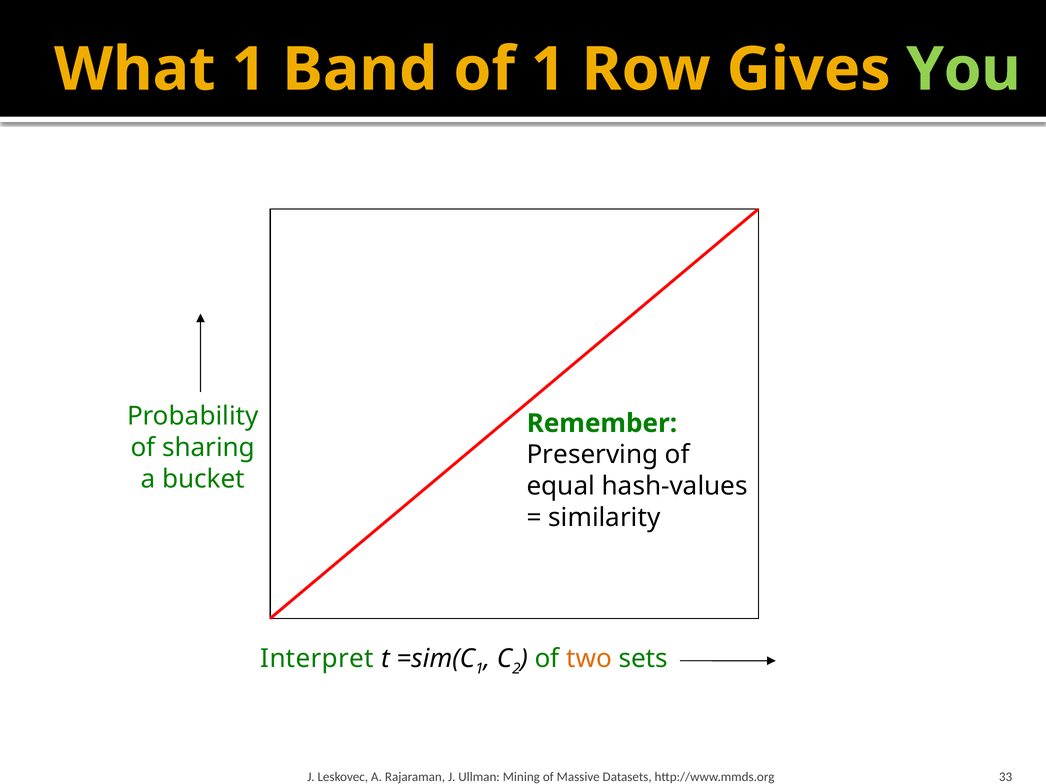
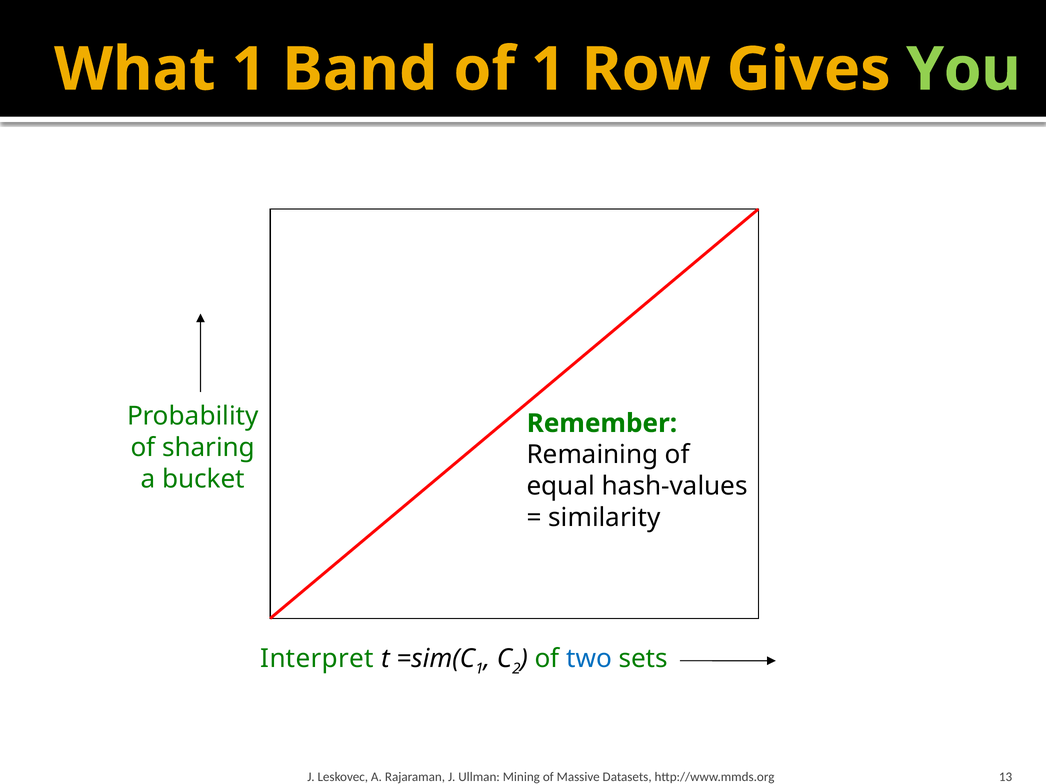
Preserving: Preserving -> Remaining
two colour: orange -> blue
33: 33 -> 13
